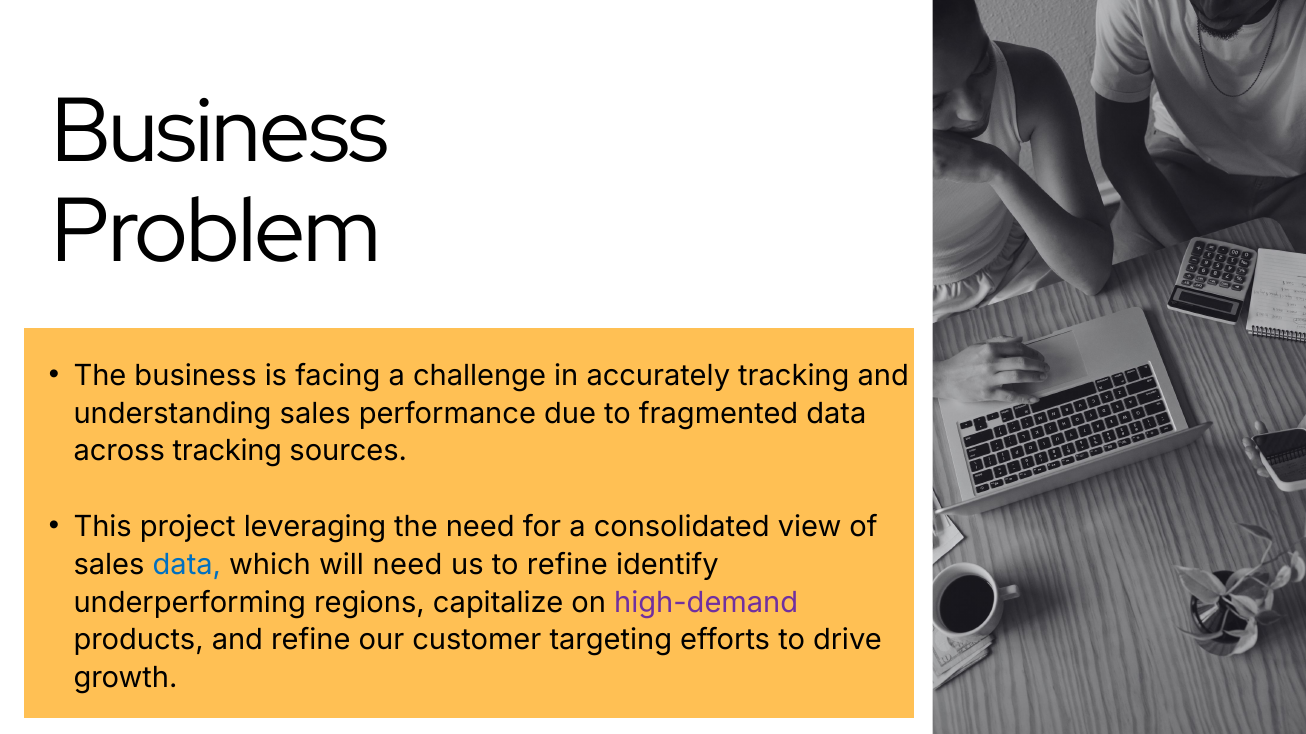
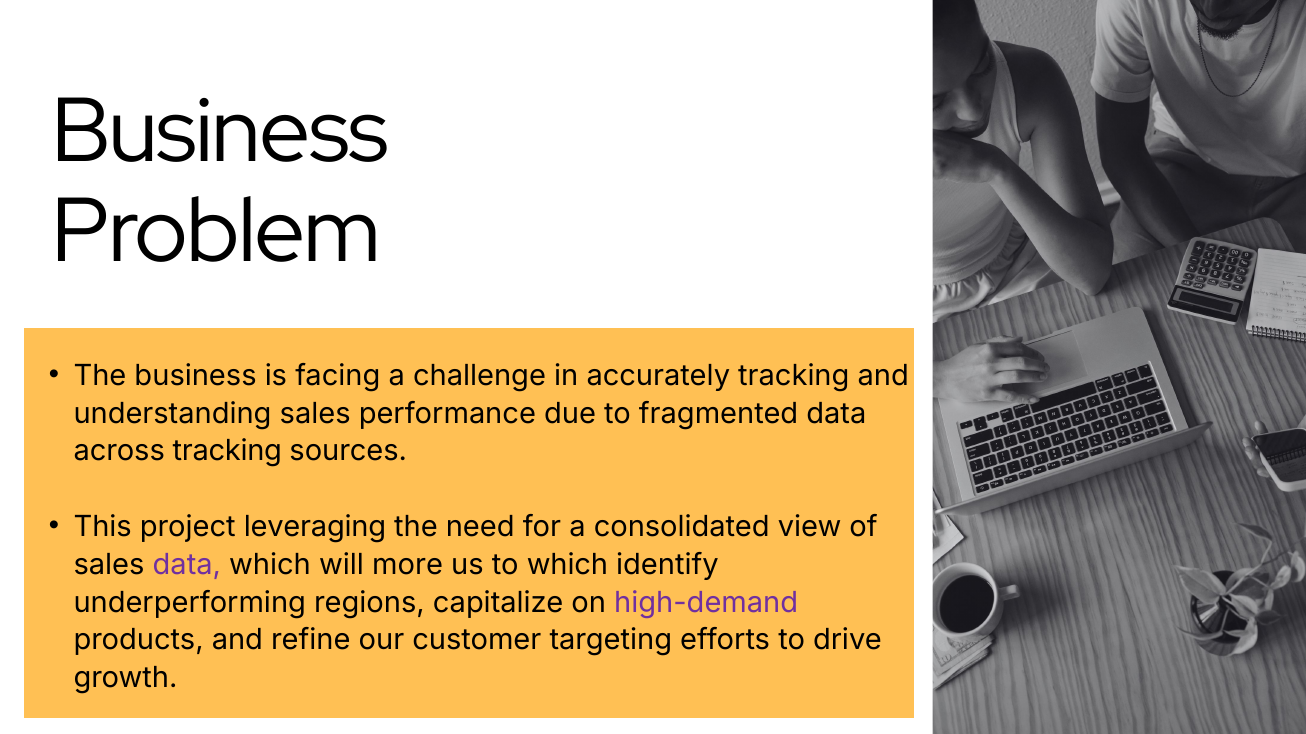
data at (187, 565) colour: blue -> purple
will need: need -> more
to refine: refine -> which
